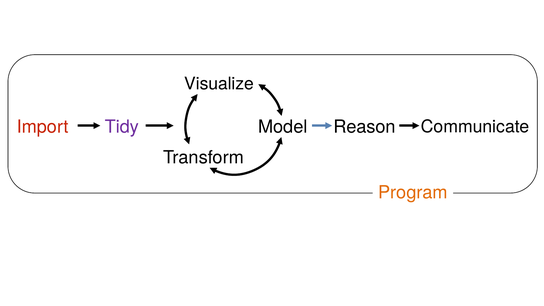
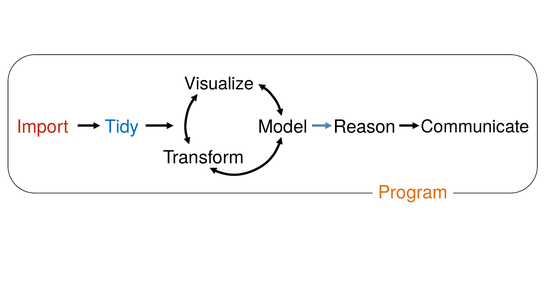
Tidy colour: purple -> blue
